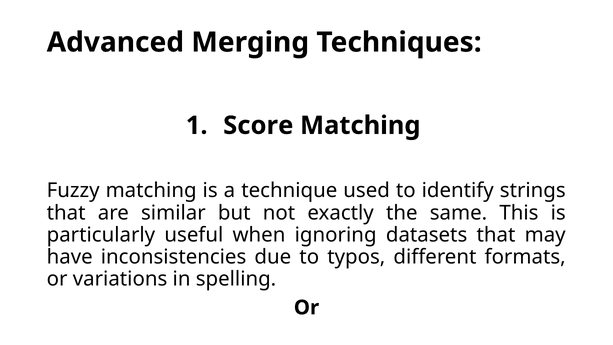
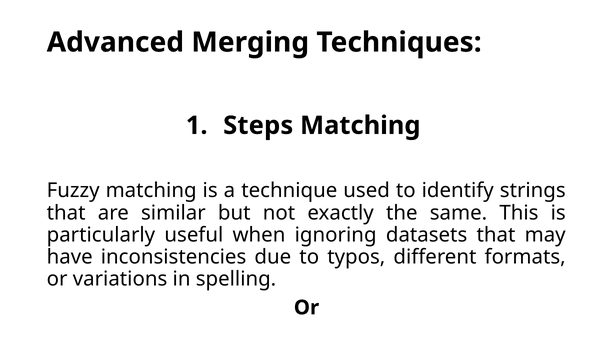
Score: Score -> Steps
